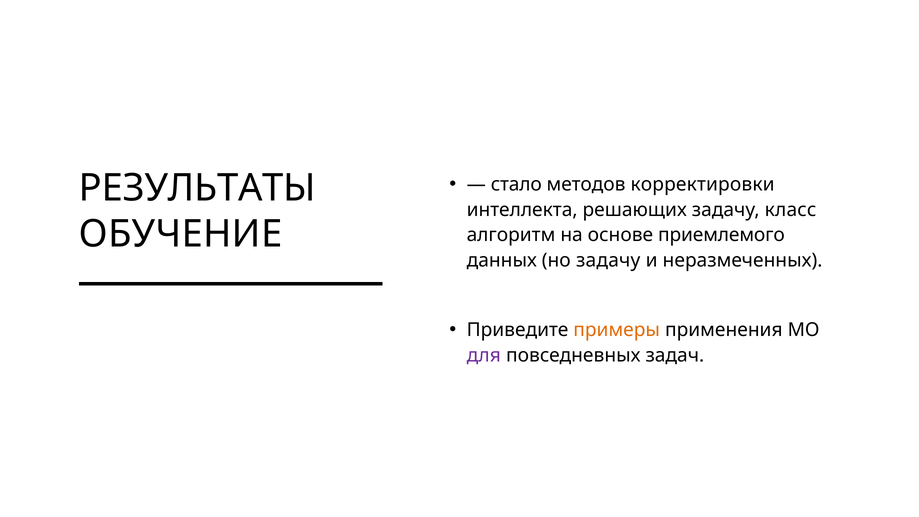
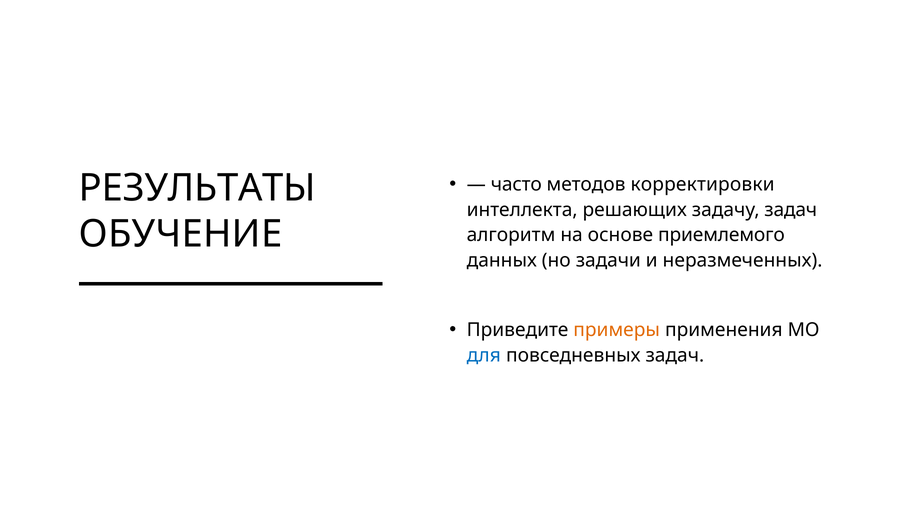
стало: стало -> часто
задачу класс: класс -> задач
но задачу: задачу -> задачи
для colour: purple -> blue
